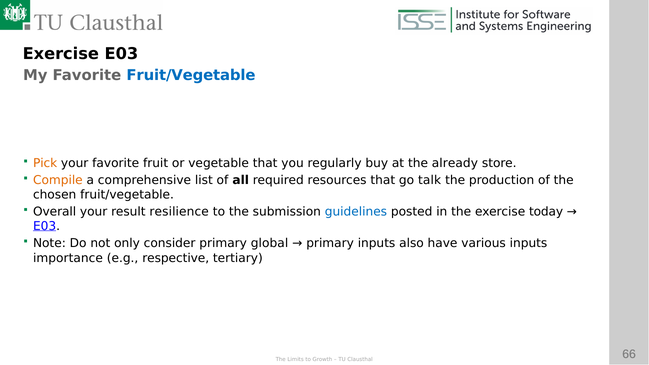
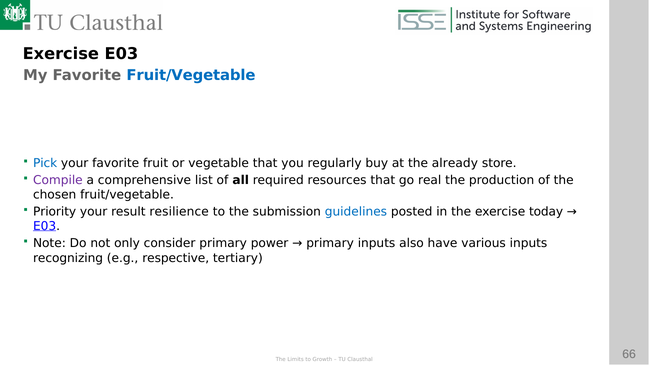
Pick colour: orange -> blue
Compile colour: orange -> purple
talk: talk -> real
Overall: Overall -> Priority
global: global -> power
importance: importance -> recognizing
